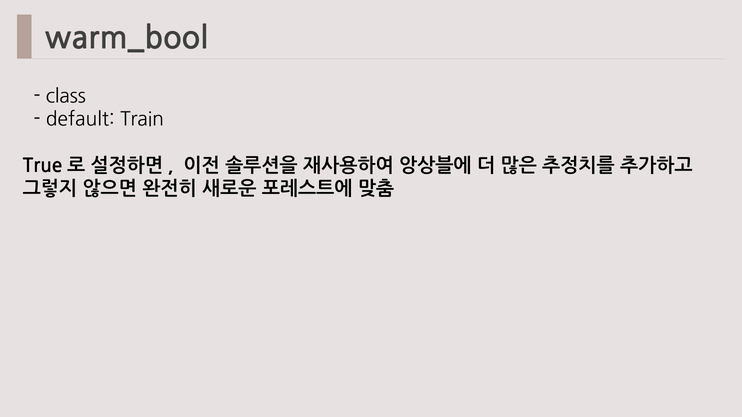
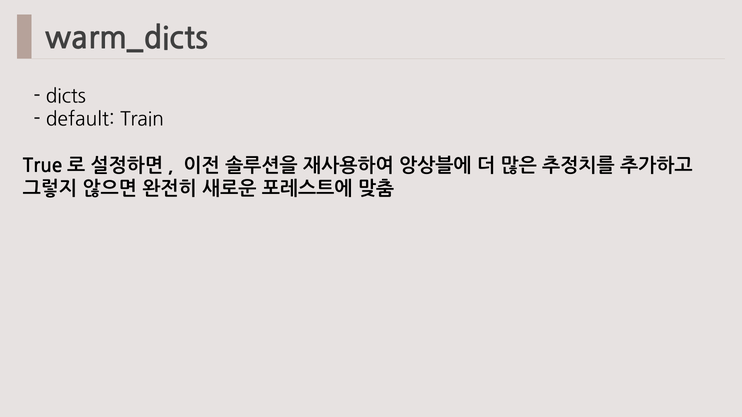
warm_bool: warm_bool -> warm_dicts
class: class -> dicts
